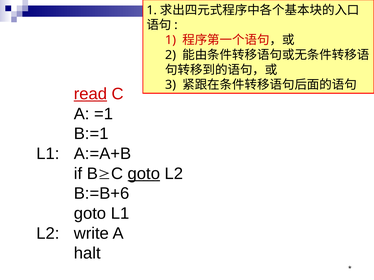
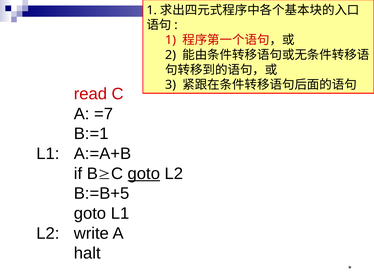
read underline: present -> none
=1: =1 -> =7
B:=B+6: B:=B+6 -> B:=B+5
